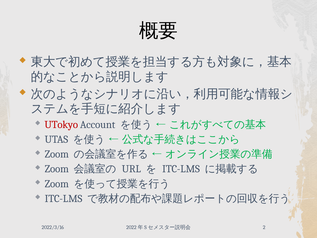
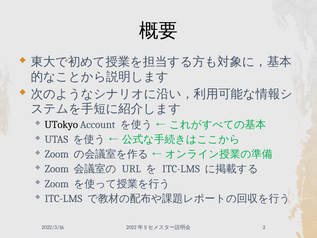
UTokyo colour: red -> black
